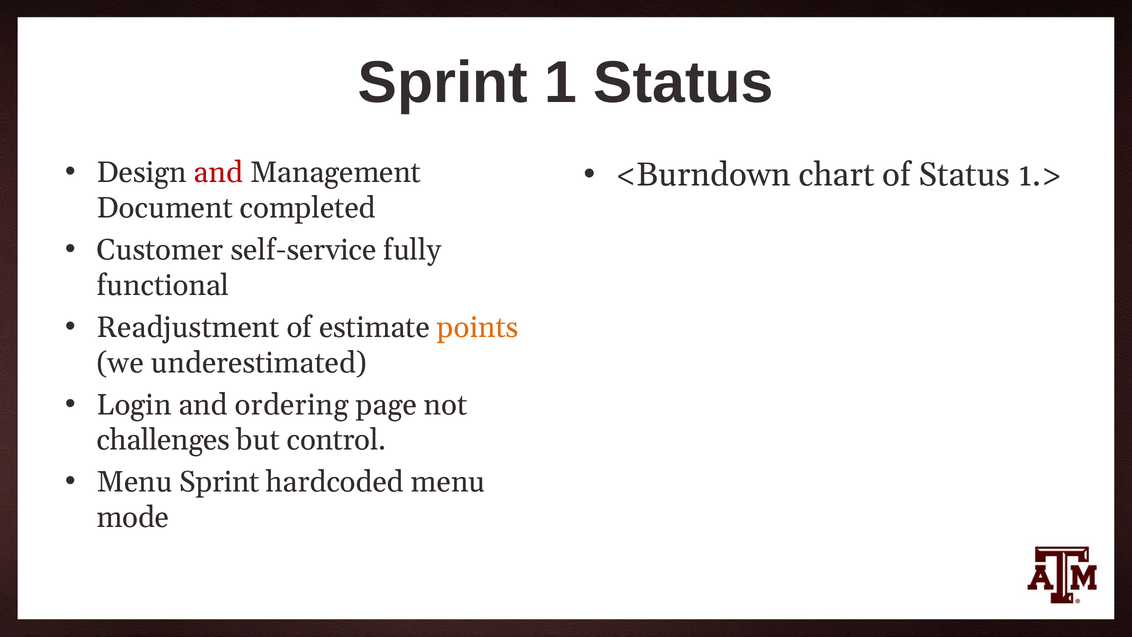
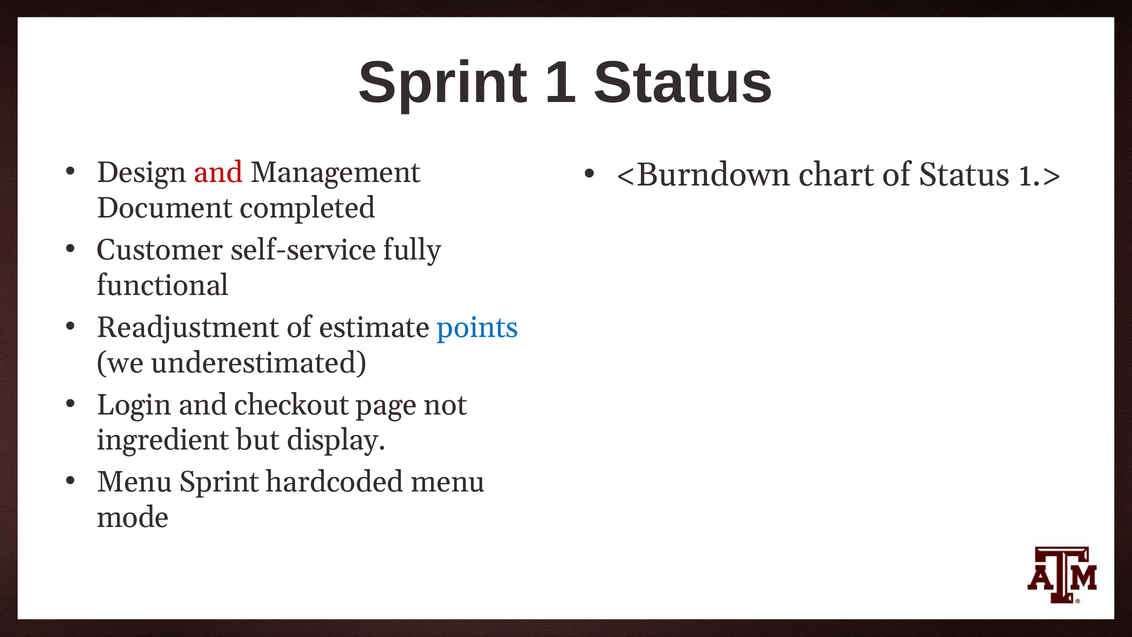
points colour: orange -> blue
ordering: ordering -> checkout
challenges: challenges -> ingredient
control: control -> display
